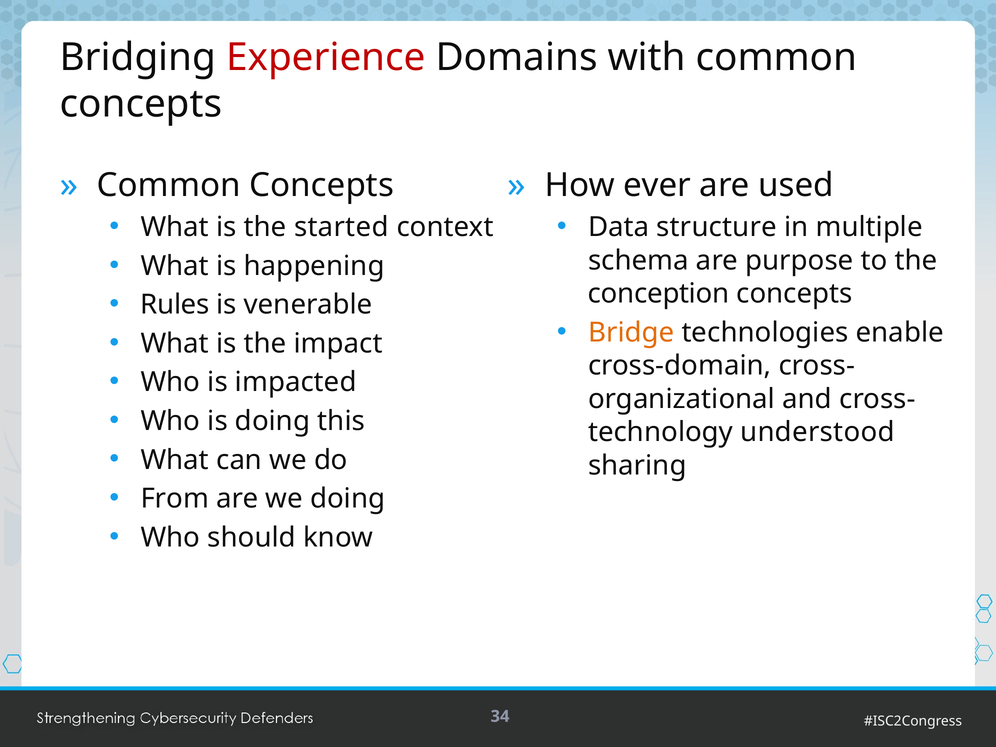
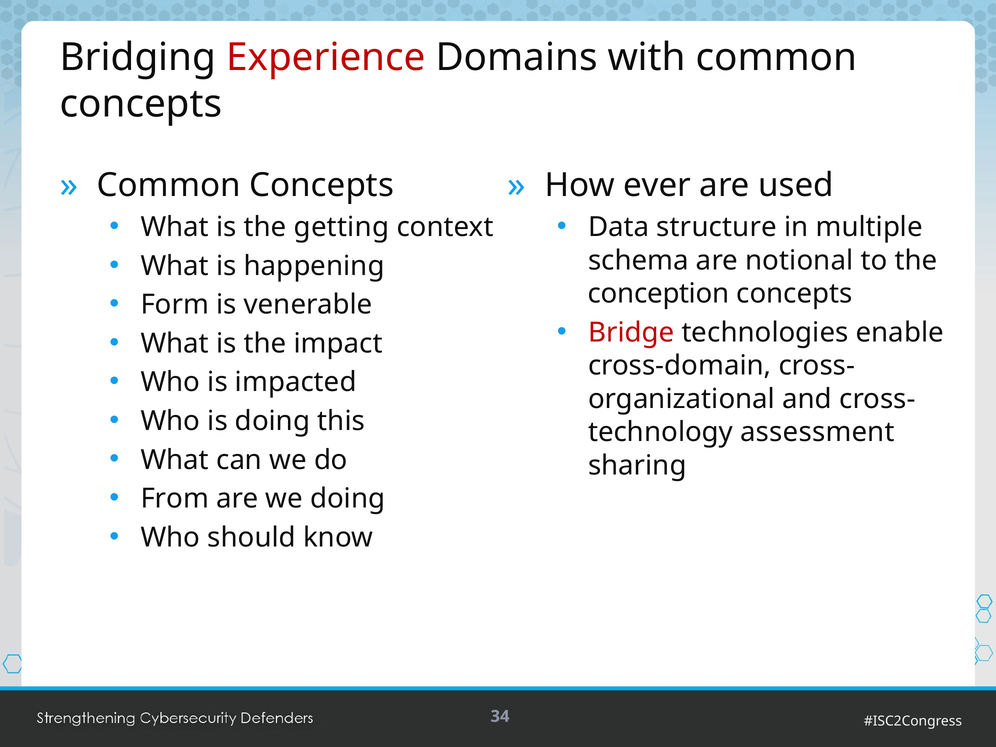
started: started -> getting
purpose: purpose -> notional
Rules: Rules -> Form
Bridge colour: orange -> red
understood: understood -> assessment
